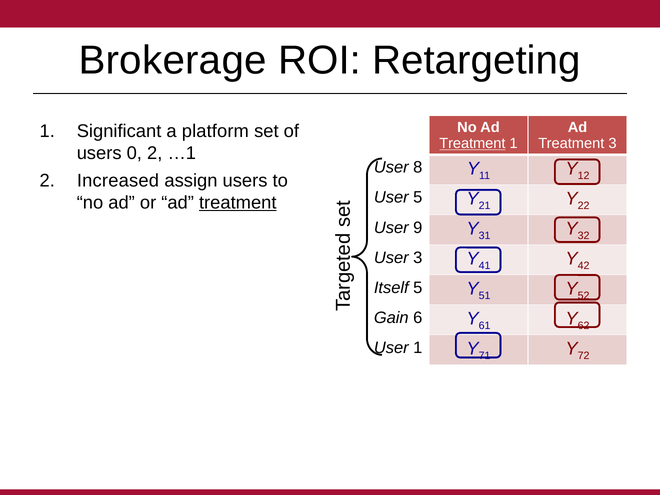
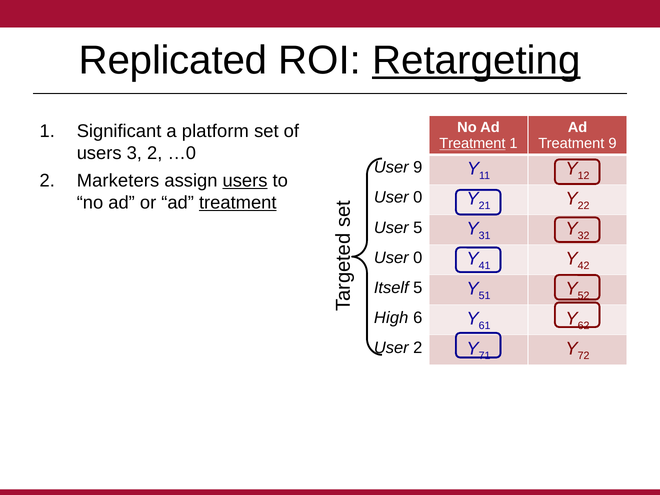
Brokerage: Brokerage -> Replicated
Retargeting underline: none -> present
Treatment 3: 3 -> 9
0: 0 -> 3
…1: …1 -> …0
User 8: 8 -> 9
Increased: Increased -> Marketers
users at (245, 181) underline: none -> present
5 at (418, 198): 5 -> 0
User 9: 9 -> 5
3 at (418, 258): 3 -> 0
Gain: Gain -> High
User 1: 1 -> 2
